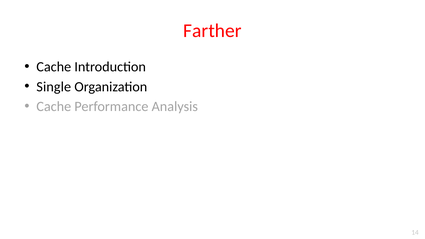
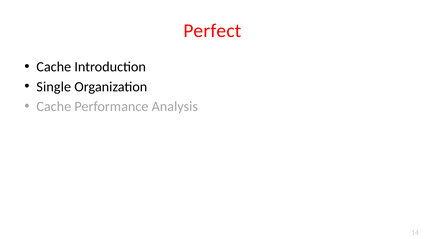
Farther: Farther -> Perfect
